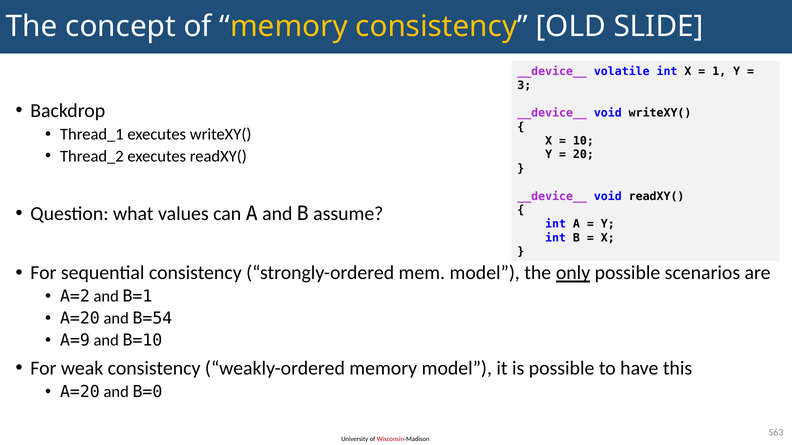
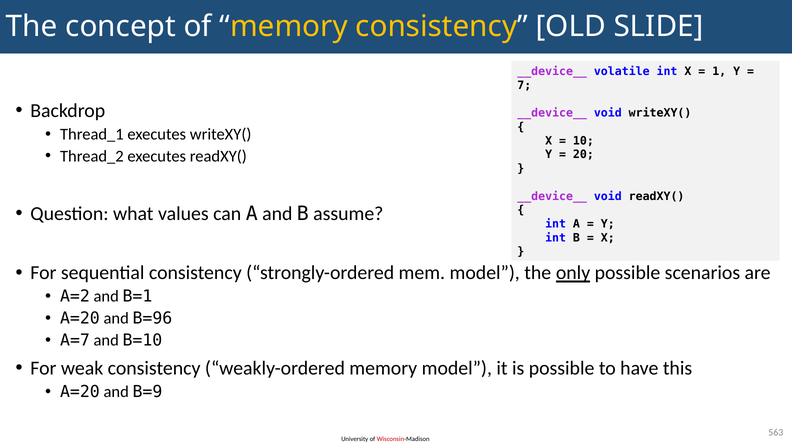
3: 3 -> 7
B=54: B=54 -> B=96
A=9: A=9 -> A=7
B=0: B=0 -> B=9
